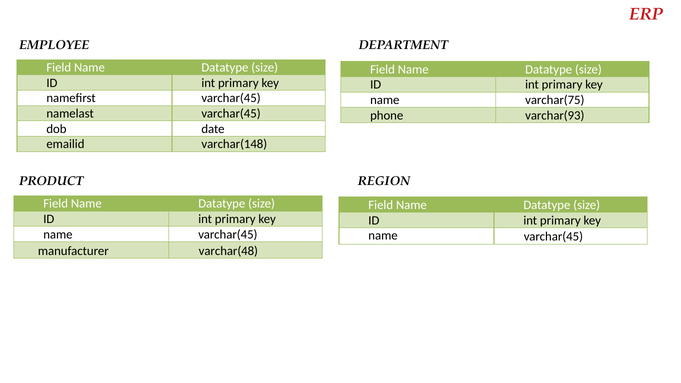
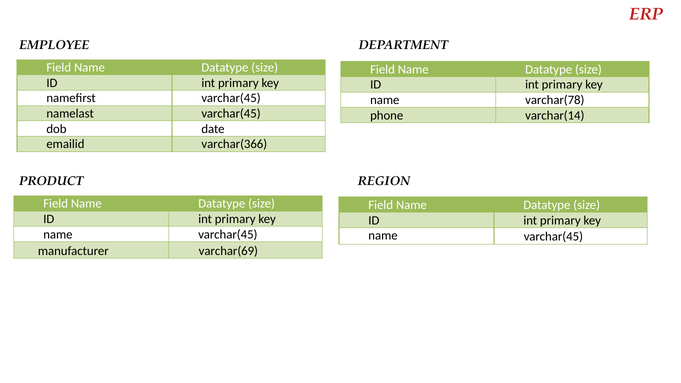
varchar(75: varchar(75 -> varchar(78
varchar(93: varchar(93 -> varchar(14
varchar(148: varchar(148 -> varchar(366
varchar(48: varchar(48 -> varchar(69
